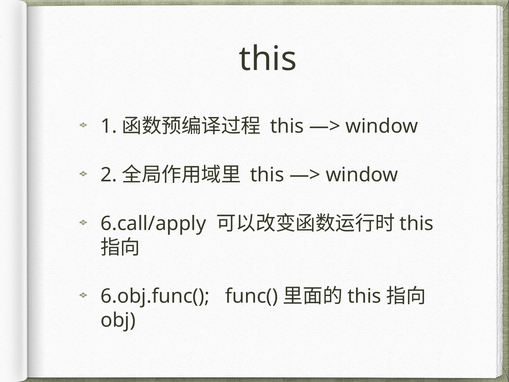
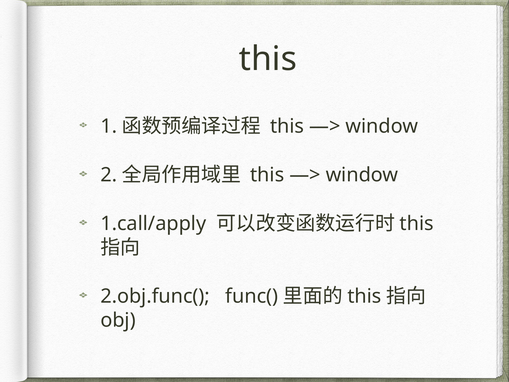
6.call/apply: 6.call/apply -> 1.call/apply
6.obj.func(: 6.obj.func( -> 2.obj.func(
